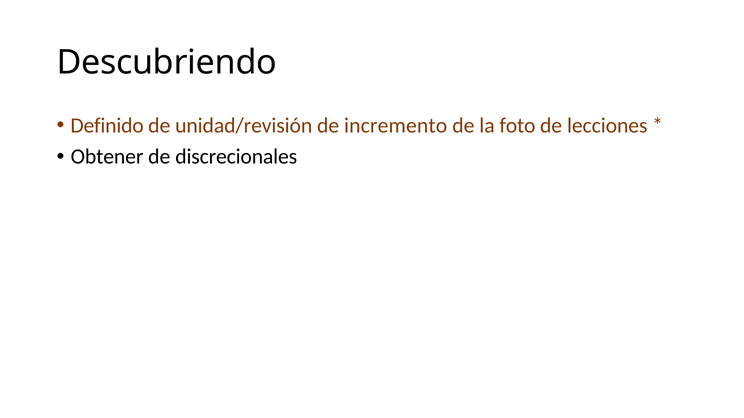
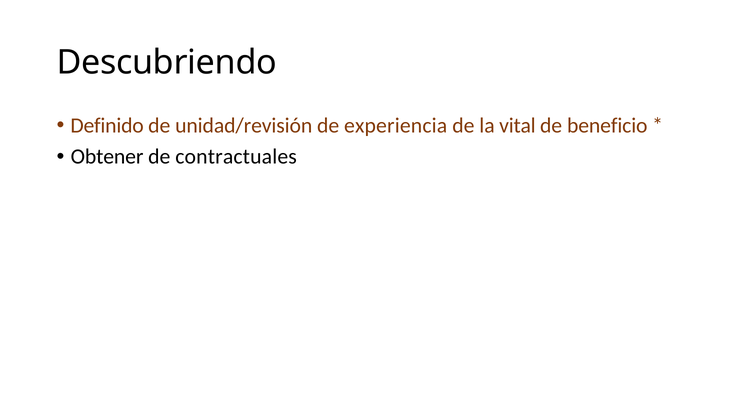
incremento: incremento -> experiencia
foto: foto -> vital
lecciones: lecciones -> beneficio
discrecionales: discrecionales -> contractuales
